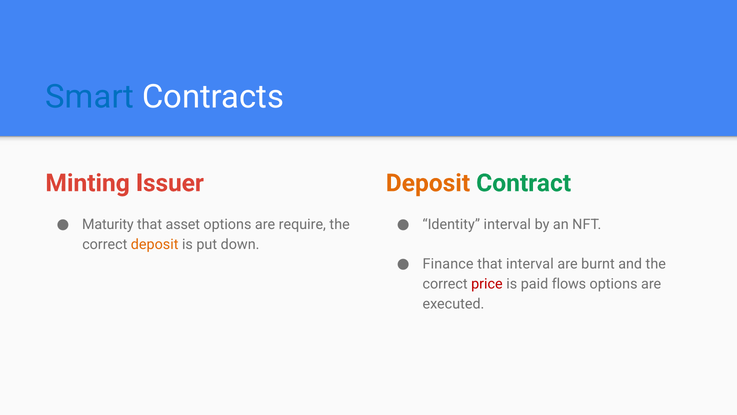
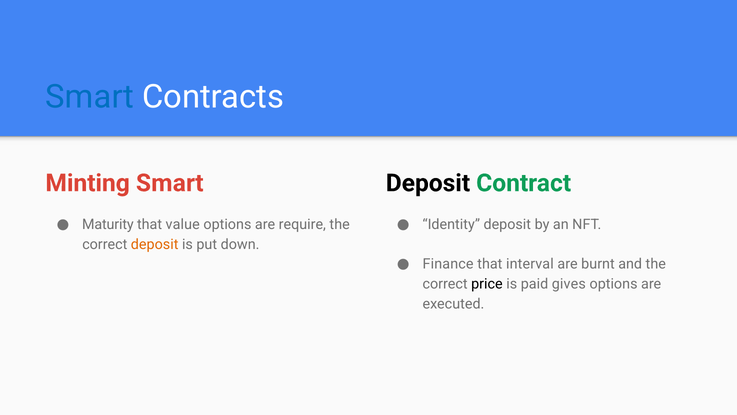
Minting Issuer: Issuer -> Smart
Deposit at (428, 183) colour: orange -> black
asset: asset -> value
Identity interval: interval -> deposit
price colour: red -> black
flows: flows -> gives
